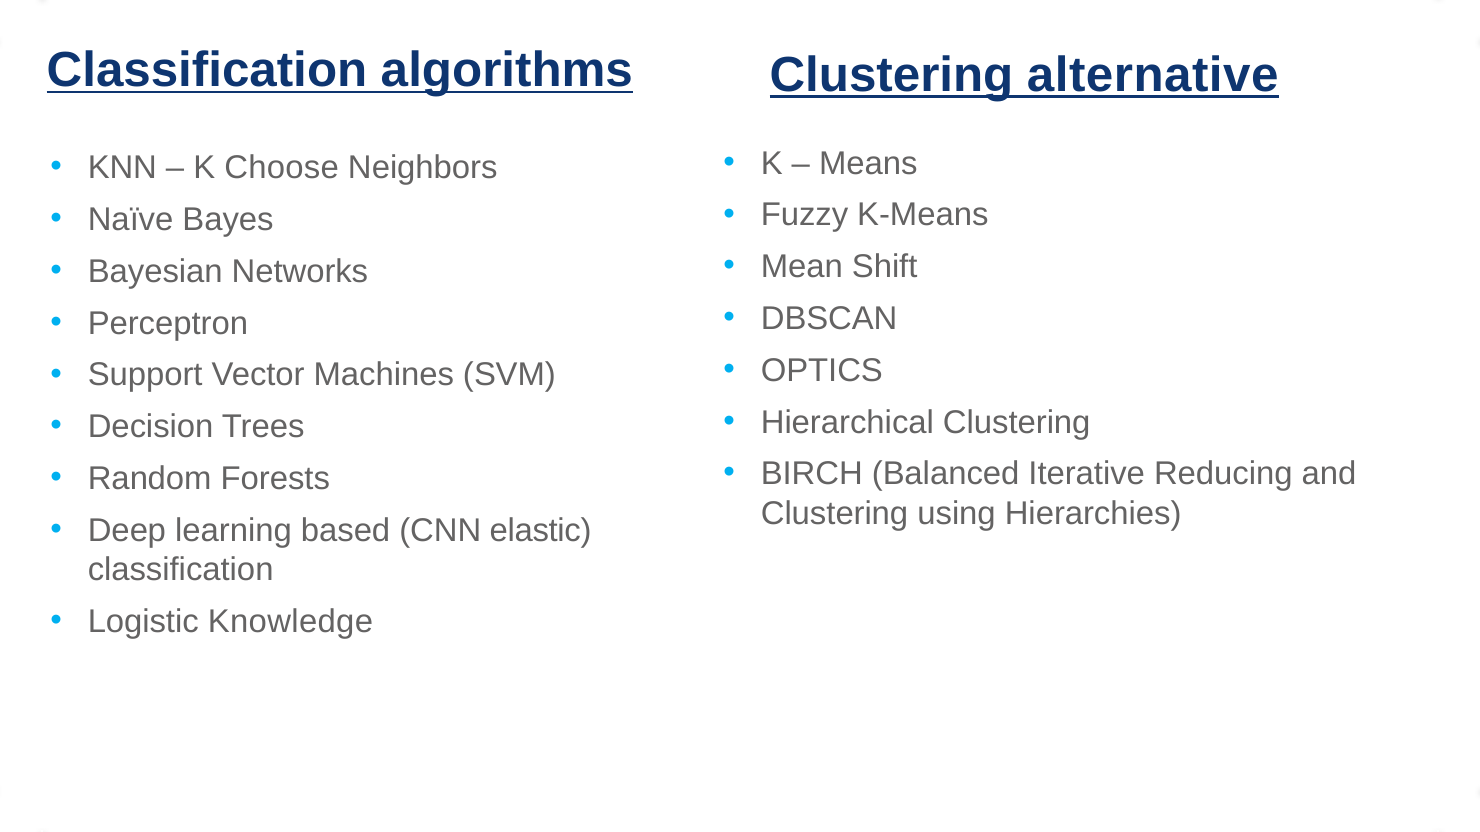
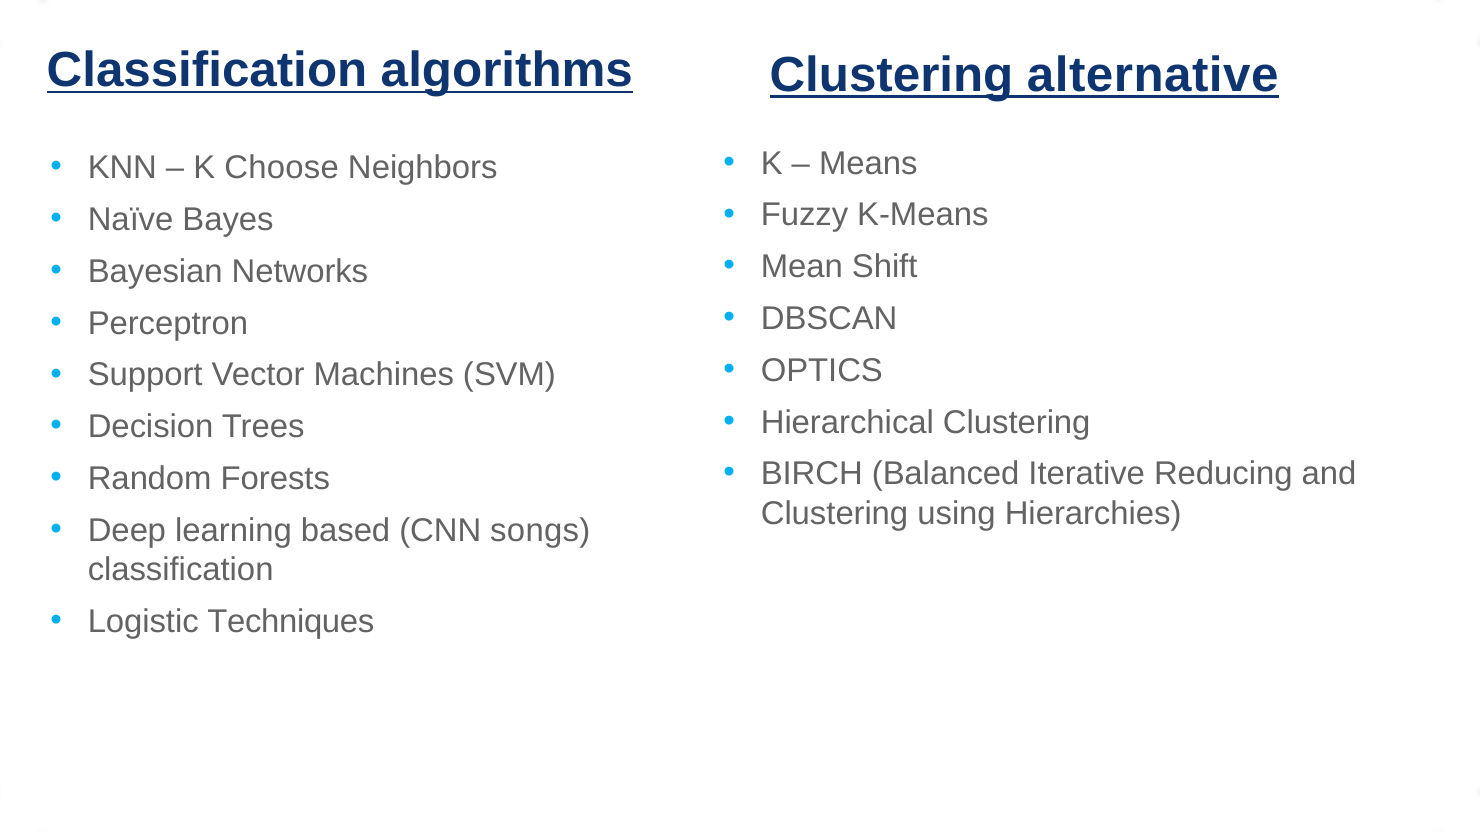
elastic: elastic -> songs
Knowledge: Knowledge -> Techniques
